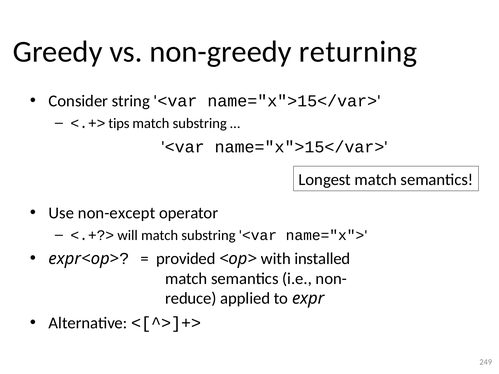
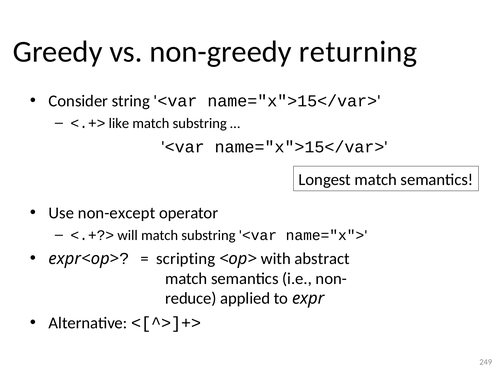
tips: tips -> like
provided: provided -> scripting
installed: installed -> abstract
